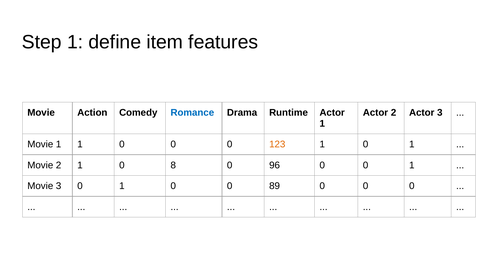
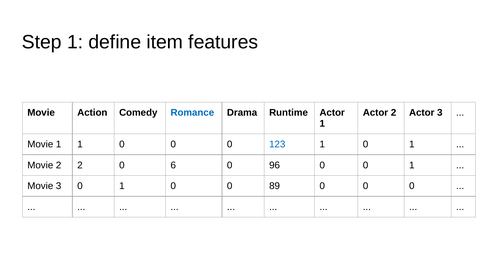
123 colour: orange -> blue
2 1: 1 -> 2
8: 8 -> 6
